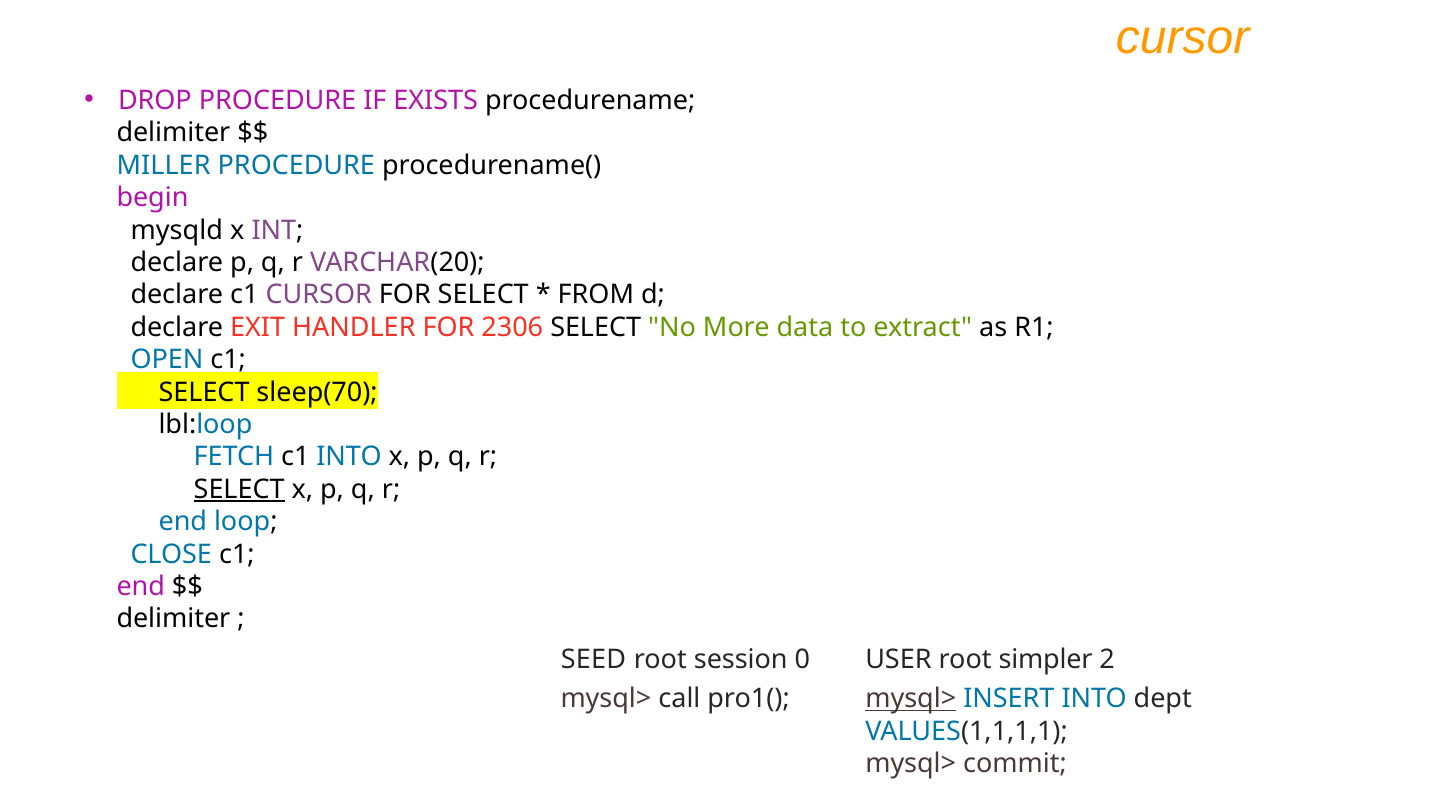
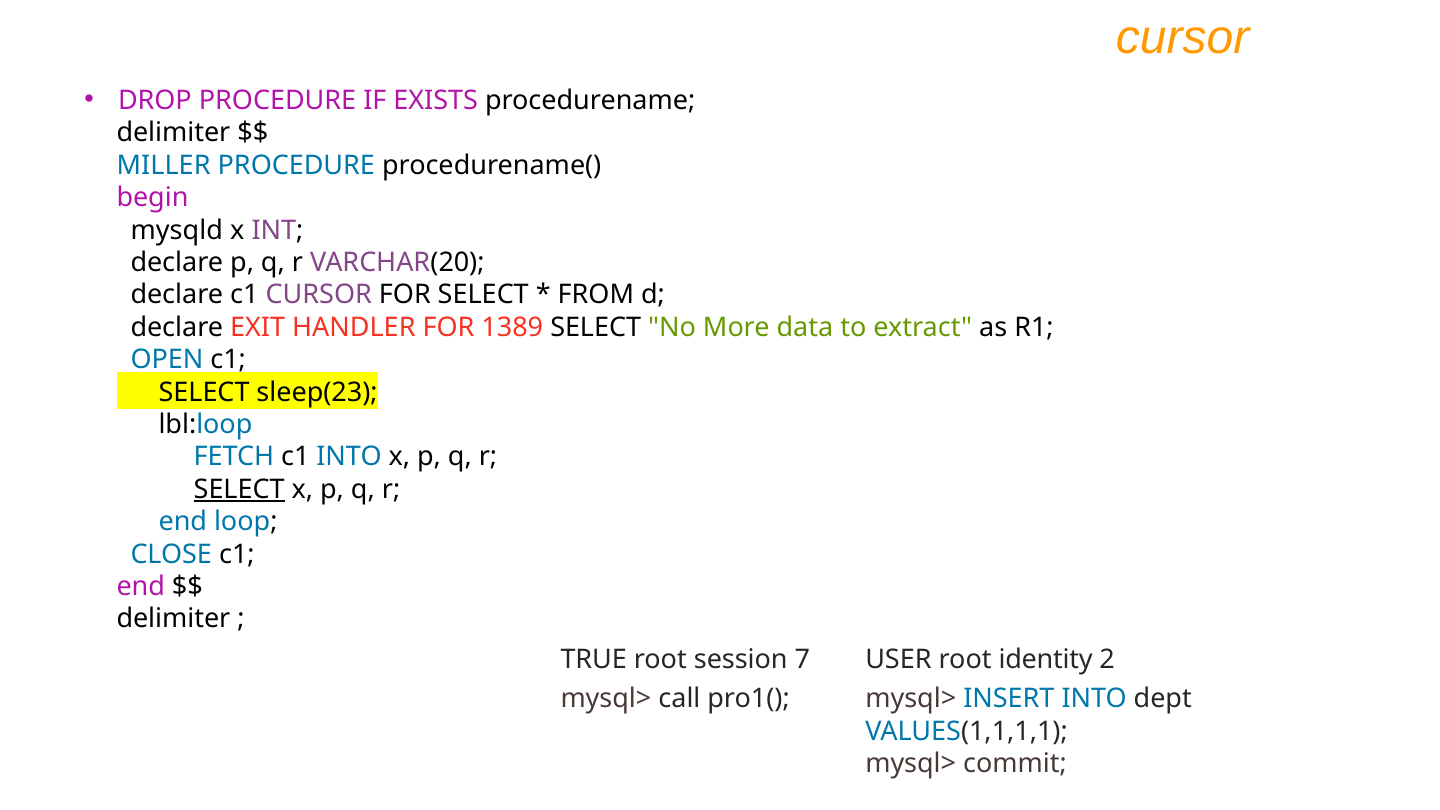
2306: 2306 -> 1389
sleep(70: sleep(70 -> sleep(23
SEED: SEED -> TRUE
0: 0 -> 7
simpler: simpler -> identity
mysql> at (911, 699) underline: present -> none
